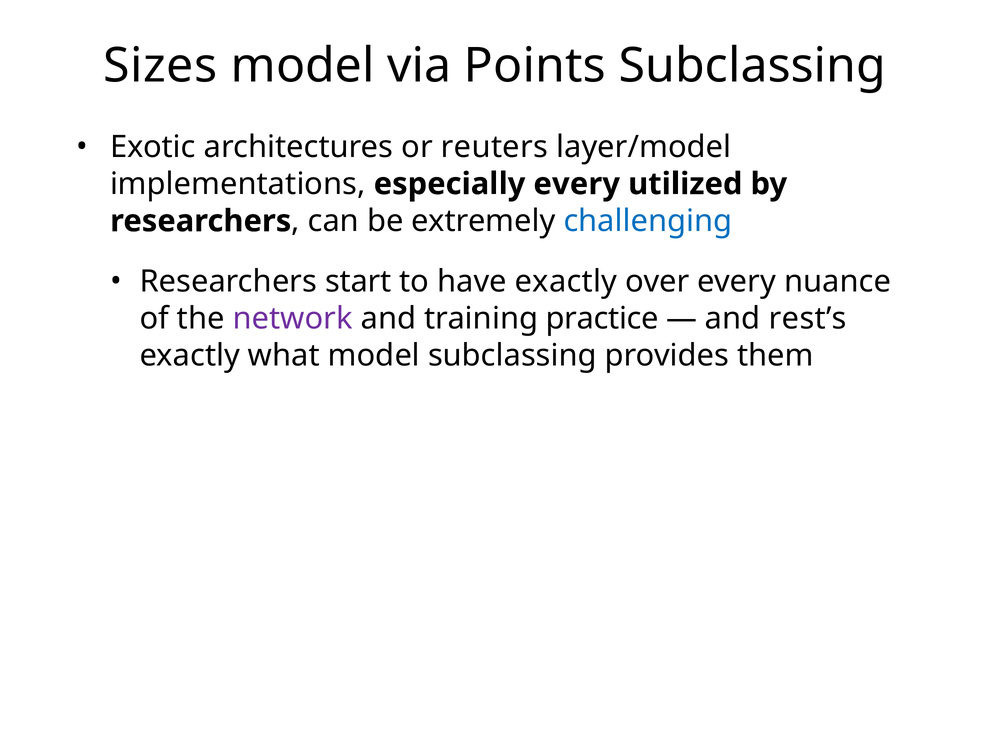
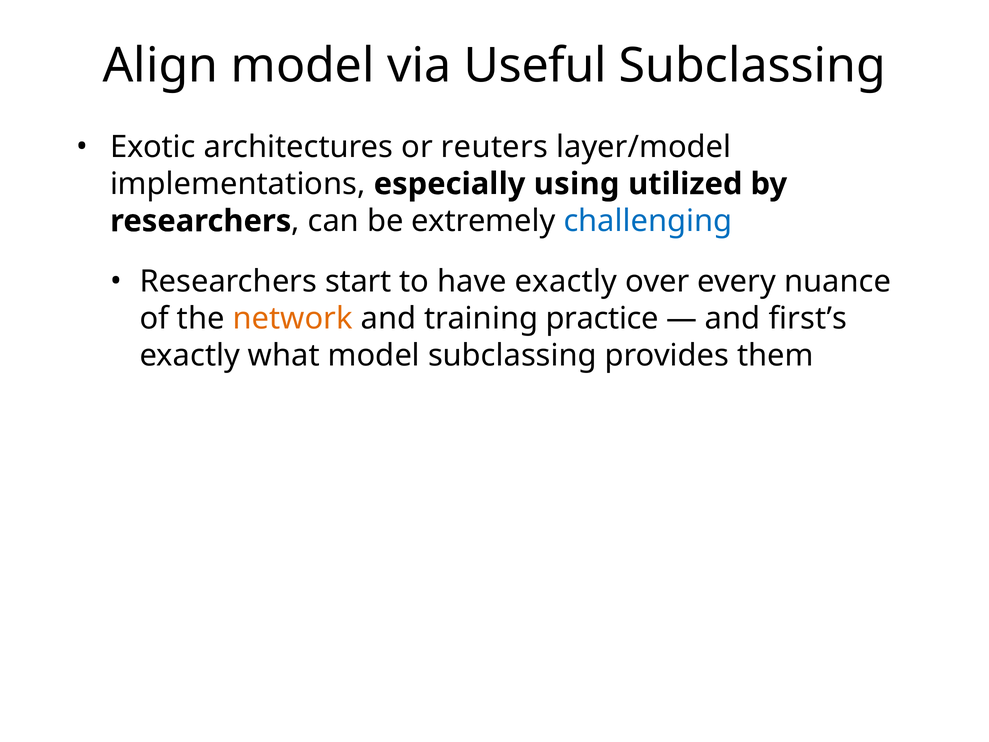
Sizes: Sizes -> Align
Points: Points -> Useful
especially every: every -> using
network colour: purple -> orange
rest’s: rest’s -> first’s
